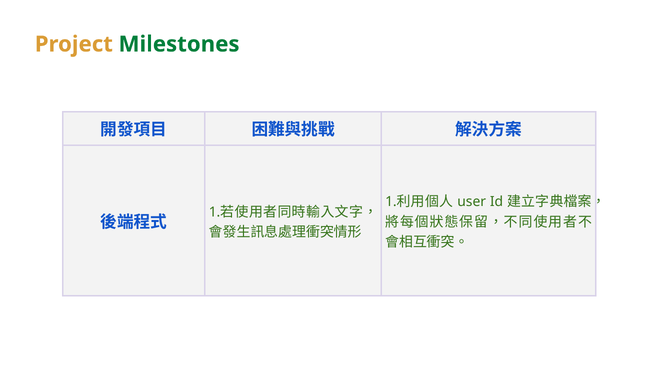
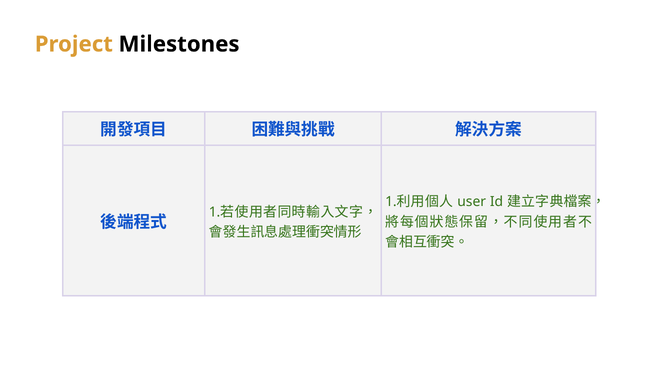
Milestones colour: green -> black
